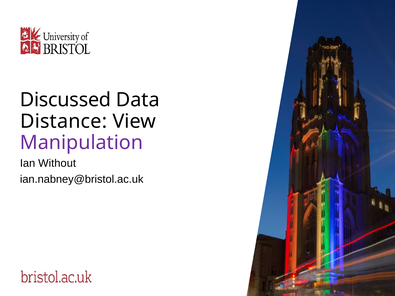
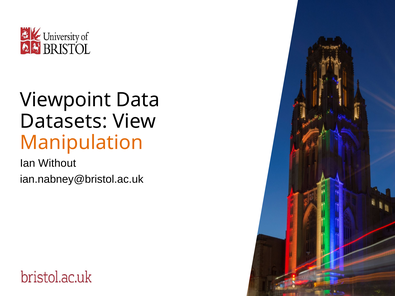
Discussed: Discussed -> Viewpoint
Distance: Distance -> Datasets
Manipulation colour: purple -> orange
